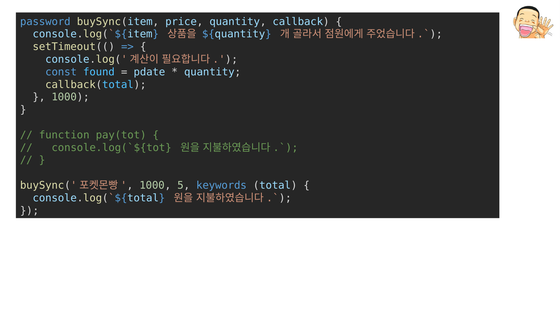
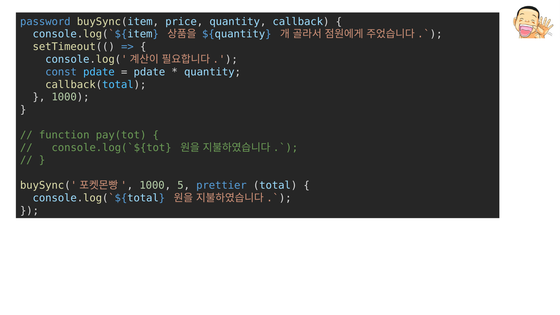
const found: found -> pdate
keywords: keywords -> prettier
